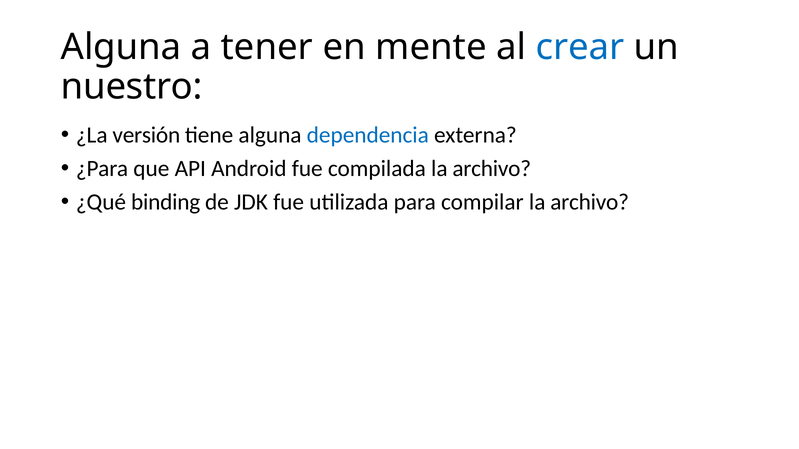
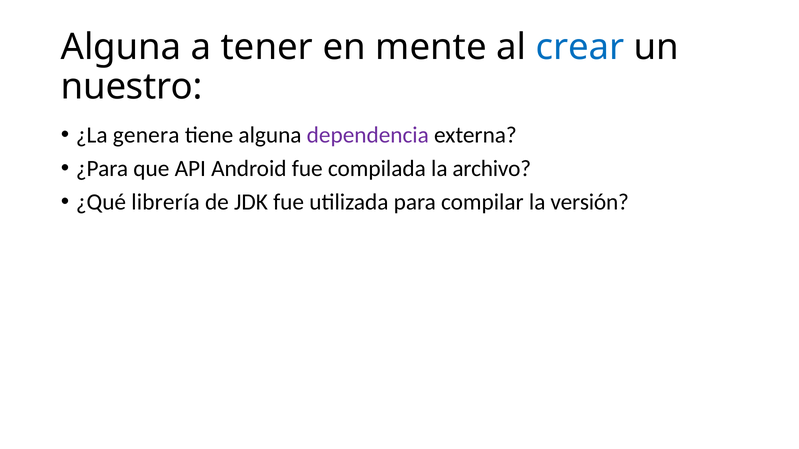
versión: versión -> genera
dependencia colour: blue -> purple
binding: binding -> librería
compilar la archivo: archivo -> versión
